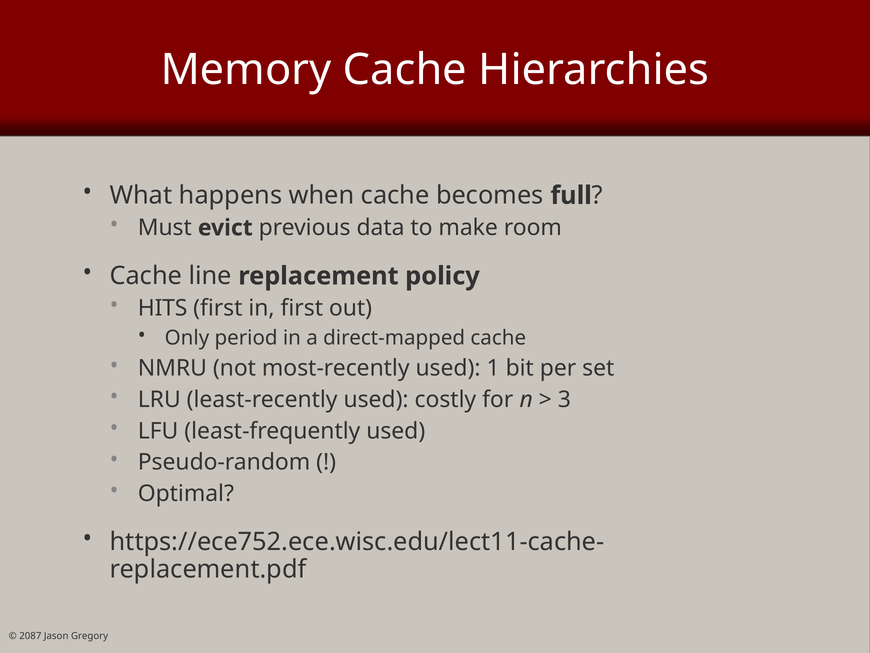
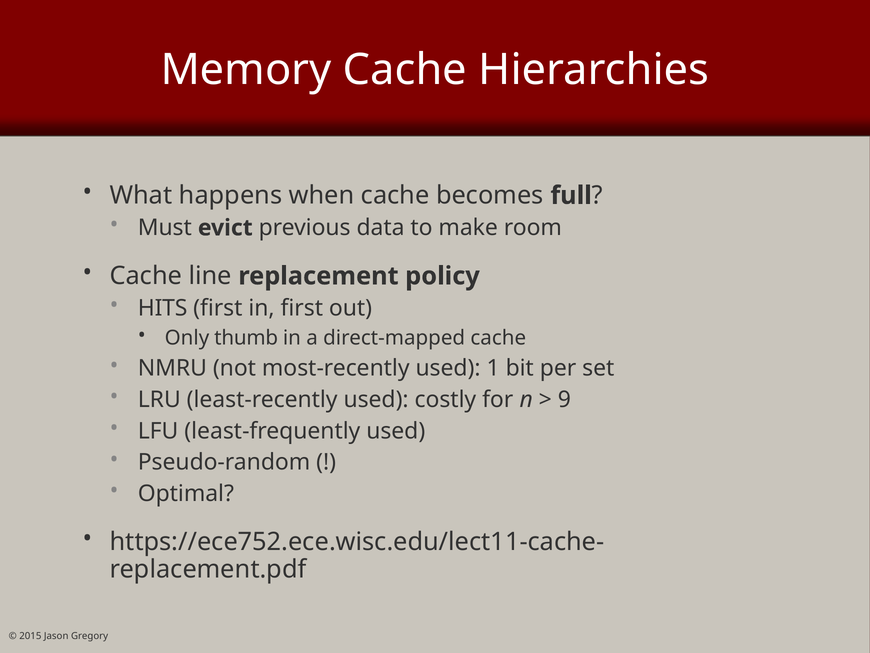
period: period -> thumb
3: 3 -> 9
2087: 2087 -> 2015
